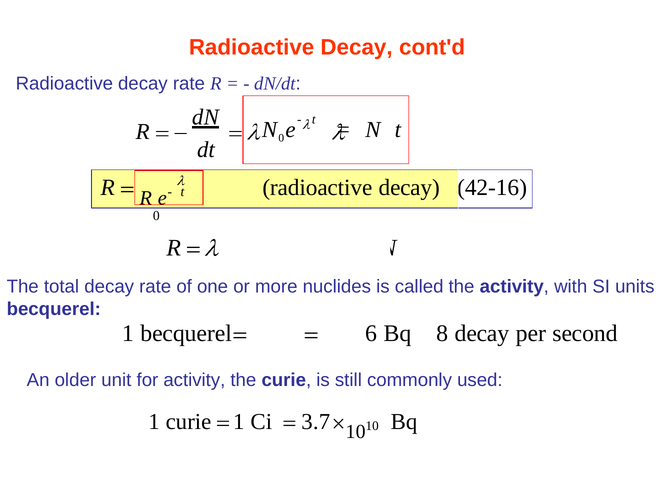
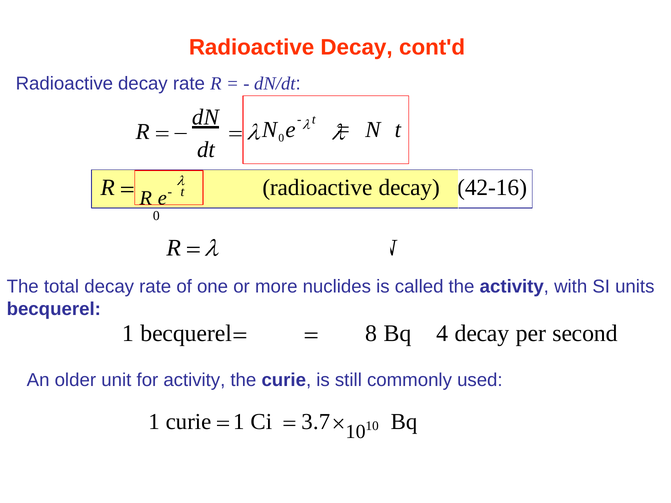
6: 6 -> 8
8: 8 -> 4
